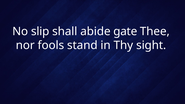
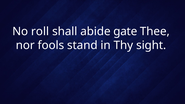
slip: slip -> roll
